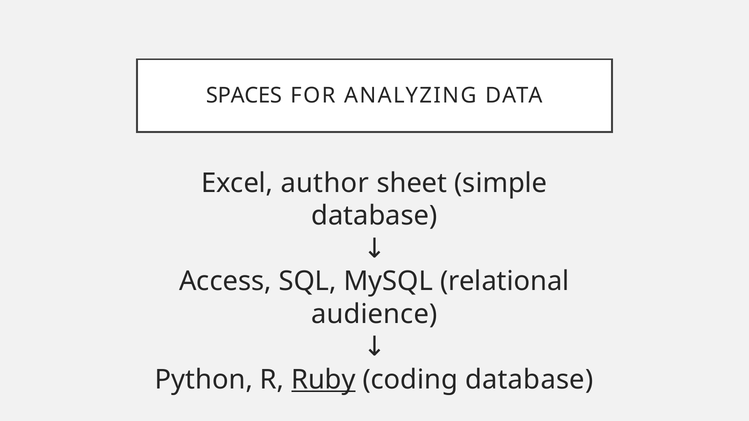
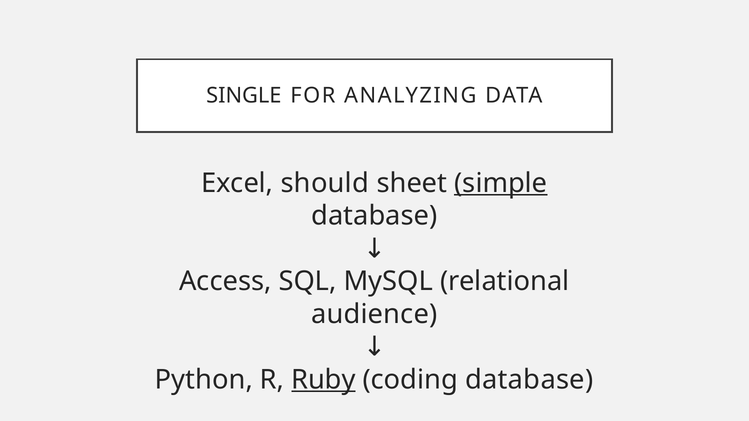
SPACES: SPACES -> SINGLE
author: author -> should
simple underline: none -> present
